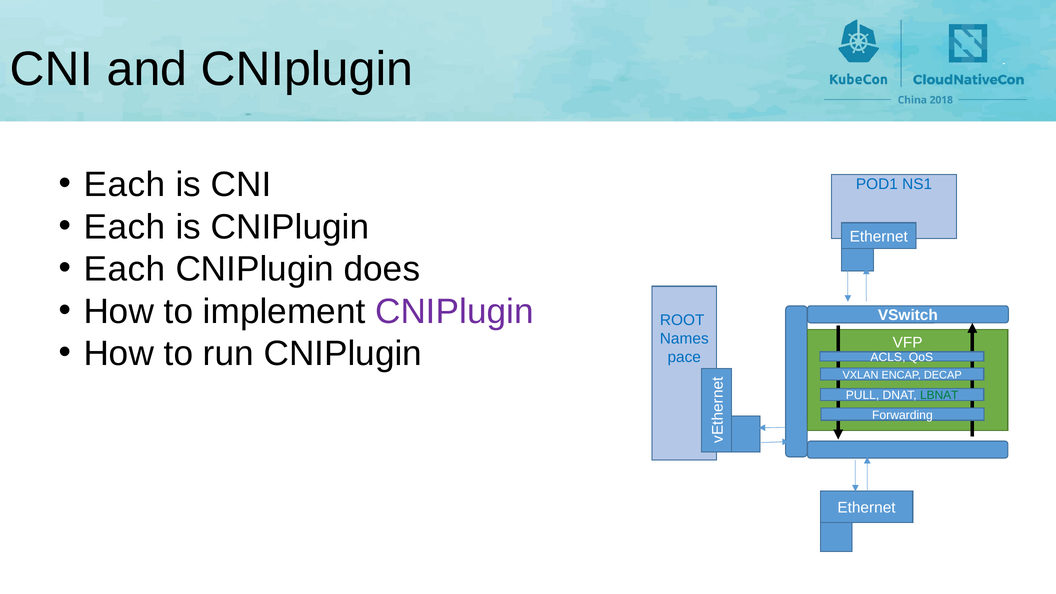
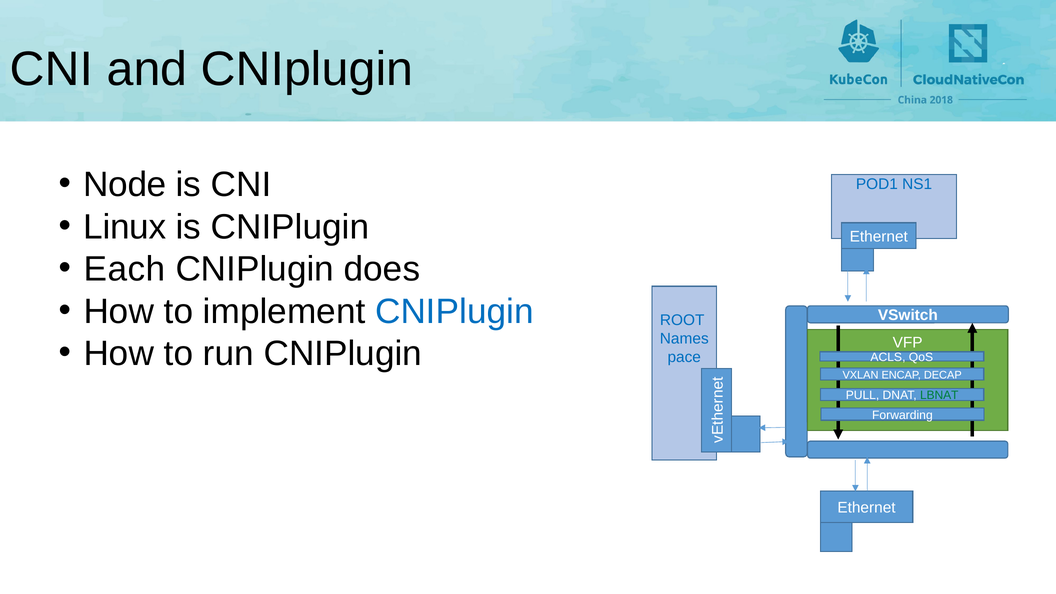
Each at (124, 185): Each -> Node
Each at (124, 227): Each -> Linux
CNIPlugin at (454, 311) colour: purple -> blue
